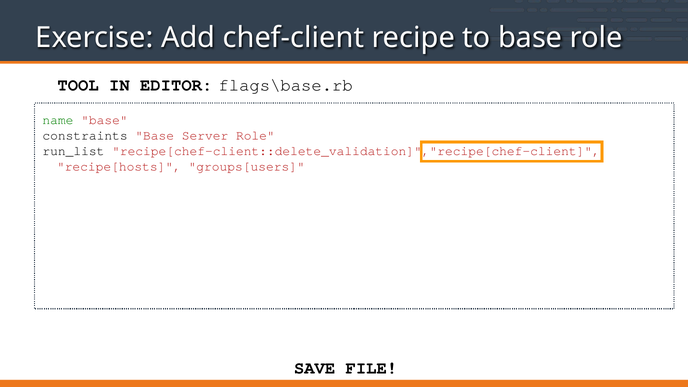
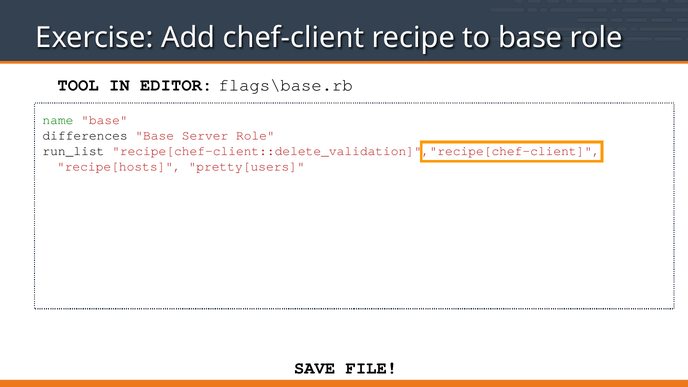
constraints: constraints -> differences
groups[users: groups[users -> pretty[users
